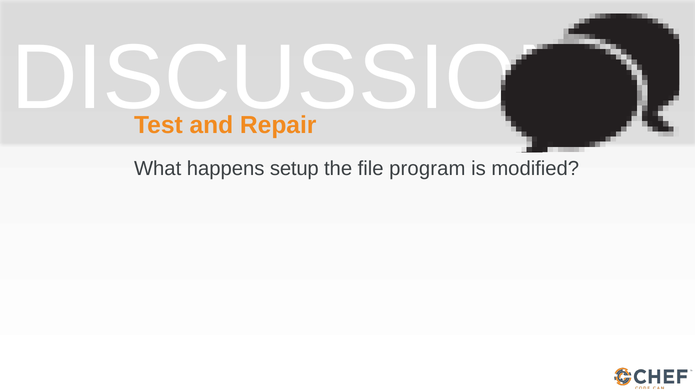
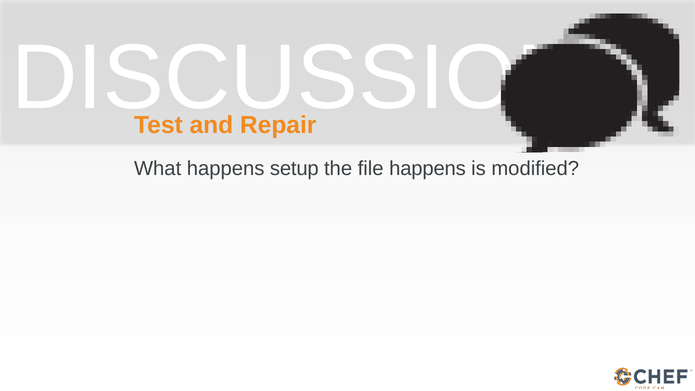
file program: program -> happens
